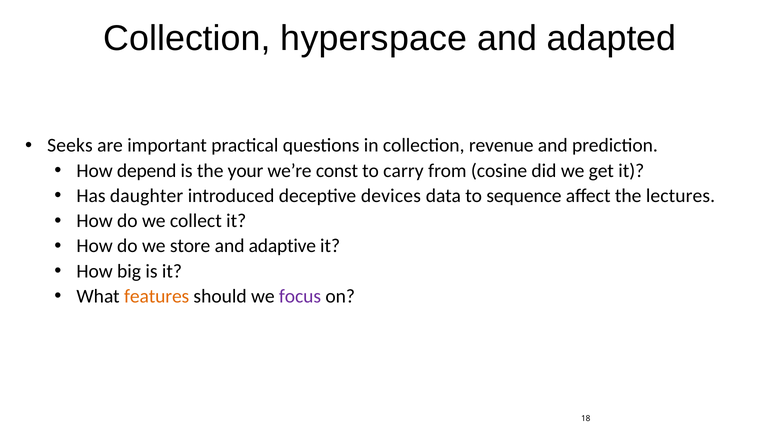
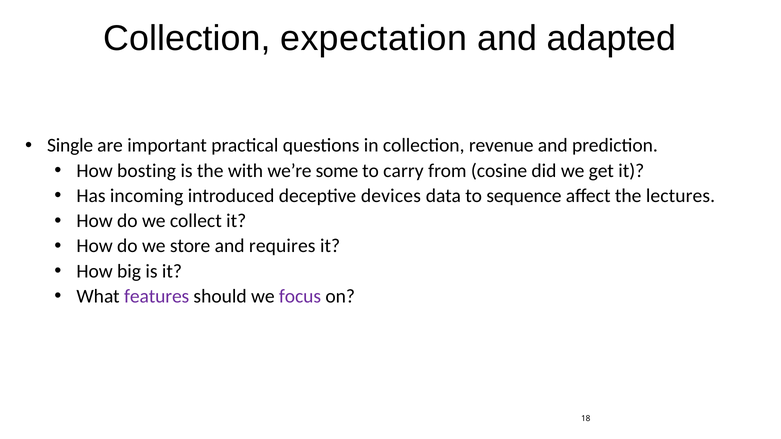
hyperspace: hyperspace -> expectation
Seeks: Seeks -> Single
depend: depend -> bosting
your: your -> with
const: const -> some
daughter: daughter -> incoming
adaptive: adaptive -> requires
features colour: orange -> purple
